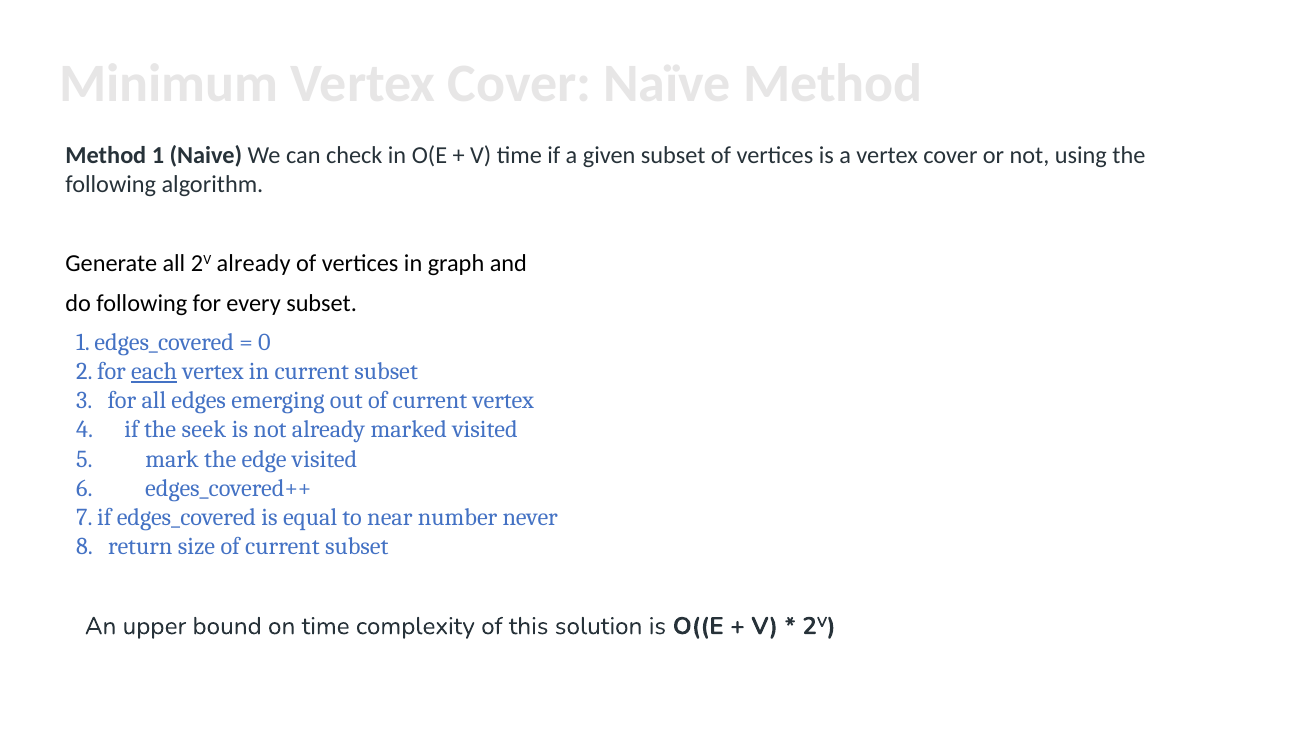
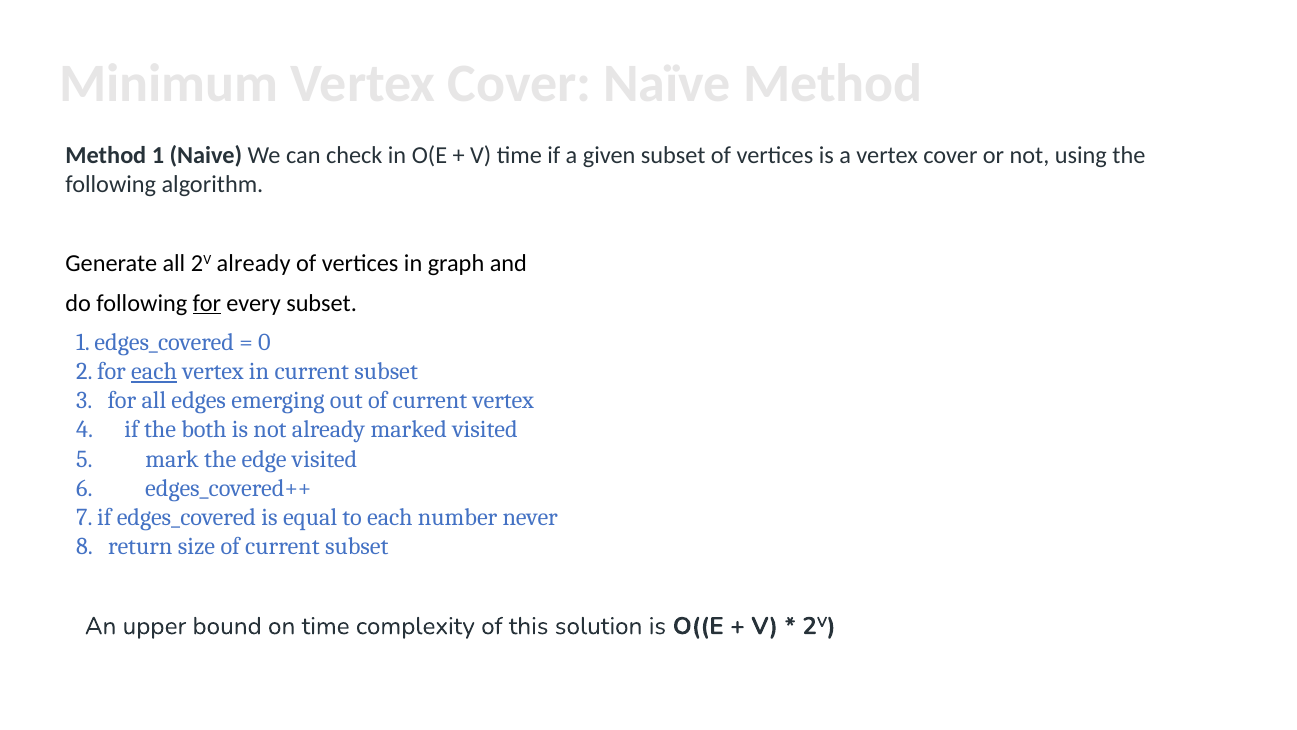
for at (207, 303) underline: none -> present
seek: seek -> both
to near: near -> each
